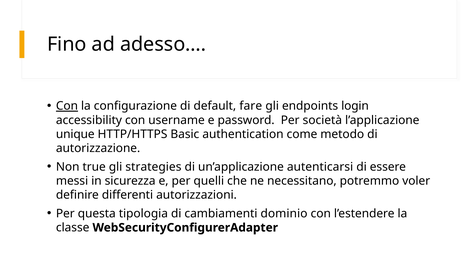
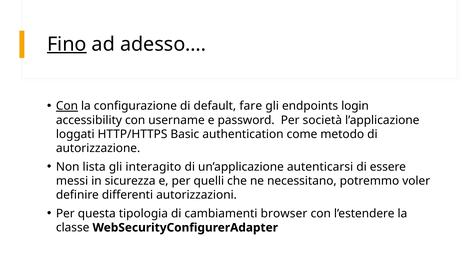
Fino underline: none -> present
unique: unique -> loggati
true: true -> lista
strategies: strategies -> interagito
dominio: dominio -> browser
